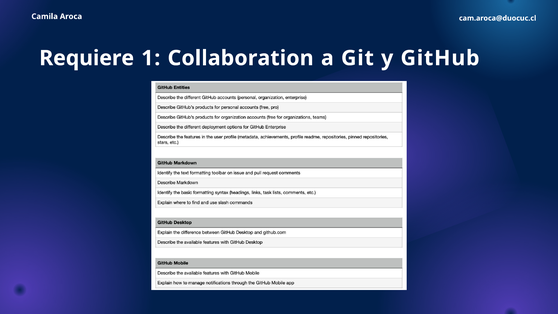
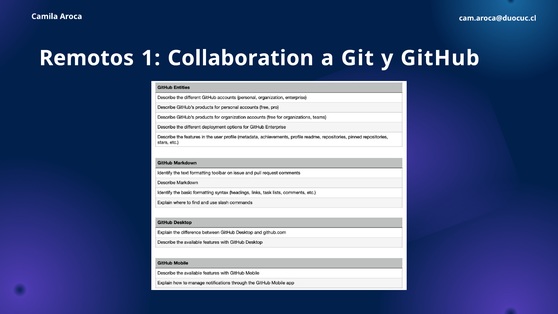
Requiere: Requiere -> Remotos
